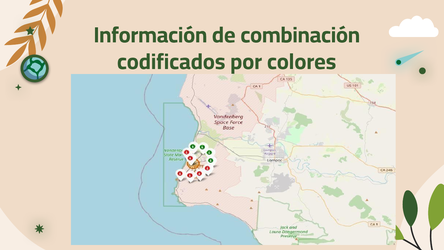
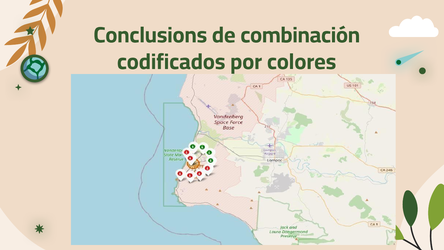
Información: Información -> Conclusions
